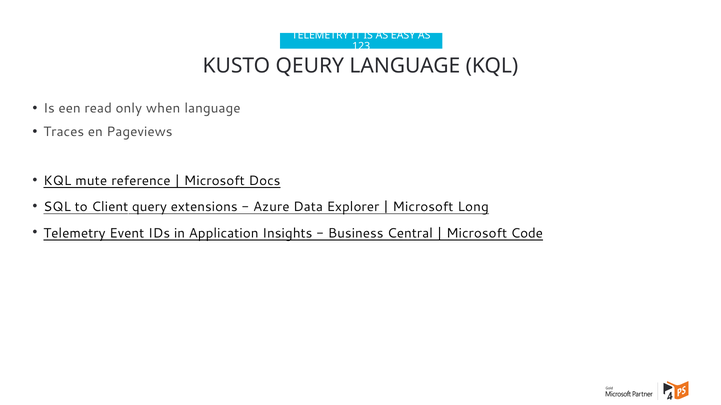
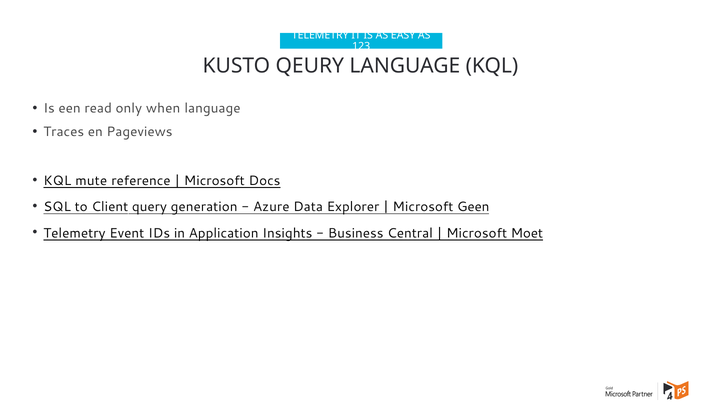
extensions: extensions -> generation
Long: Long -> Geen
Code: Code -> Moet
